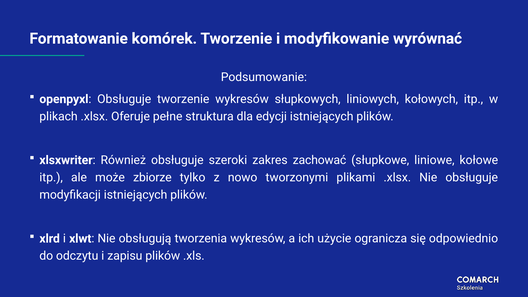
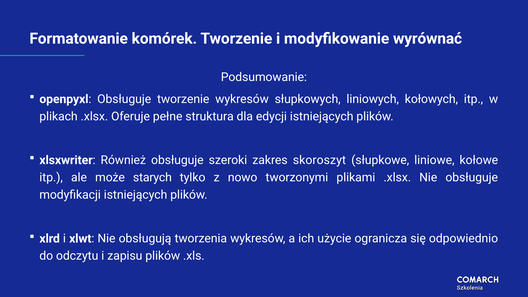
zachować: zachować -> skoroszyt
zbiorze: zbiorze -> starych
